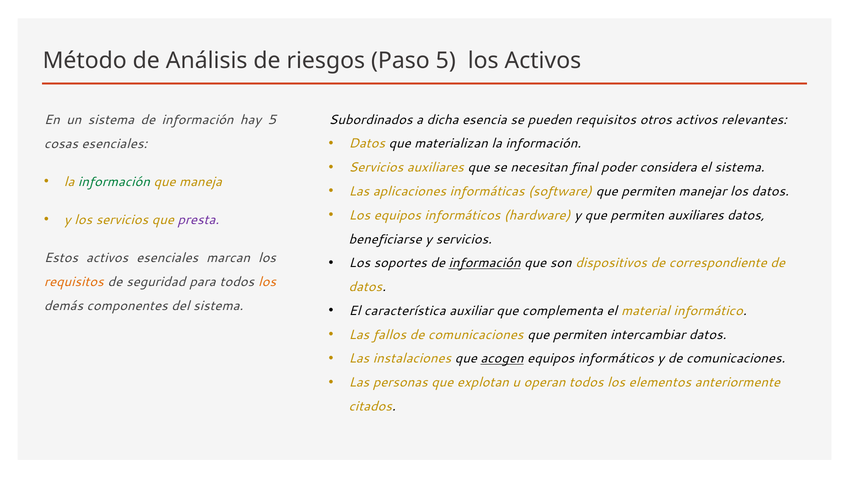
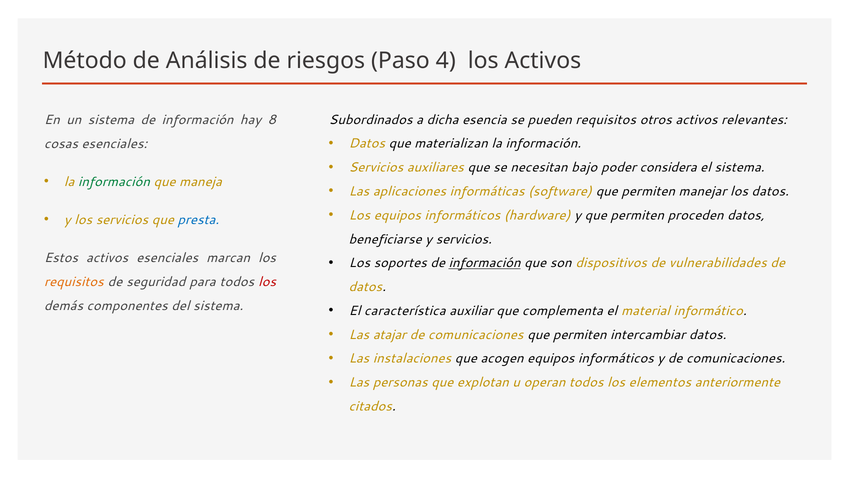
Paso 5: 5 -> 4
hay 5: 5 -> 8
final: final -> bajo
permiten auxiliares: auxiliares -> proceden
presta colour: purple -> blue
correspondiente: correspondiente -> vulnerabilidades
los at (267, 281) colour: orange -> red
fallos: fallos -> atajar
acogen underline: present -> none
